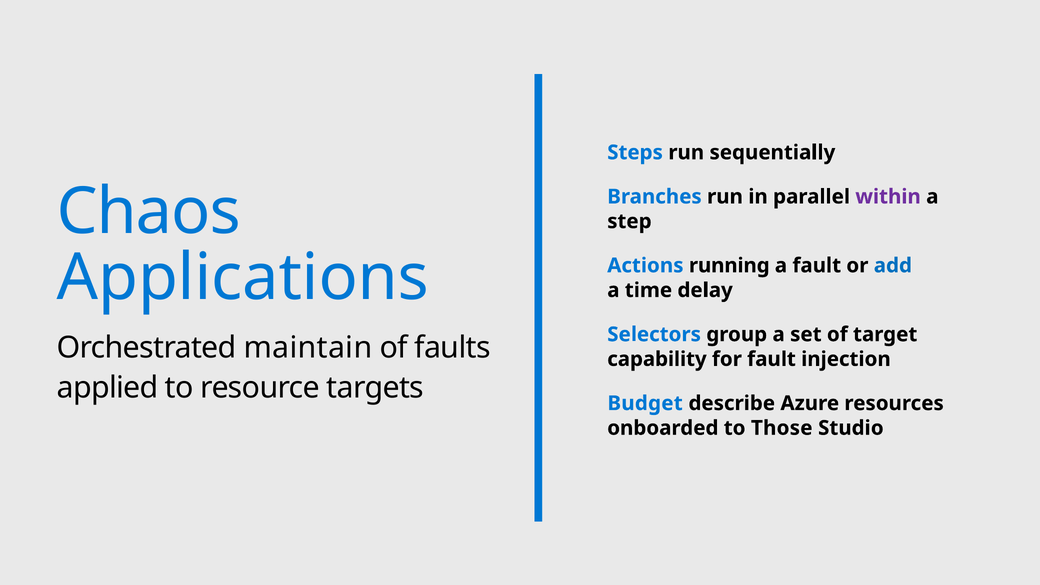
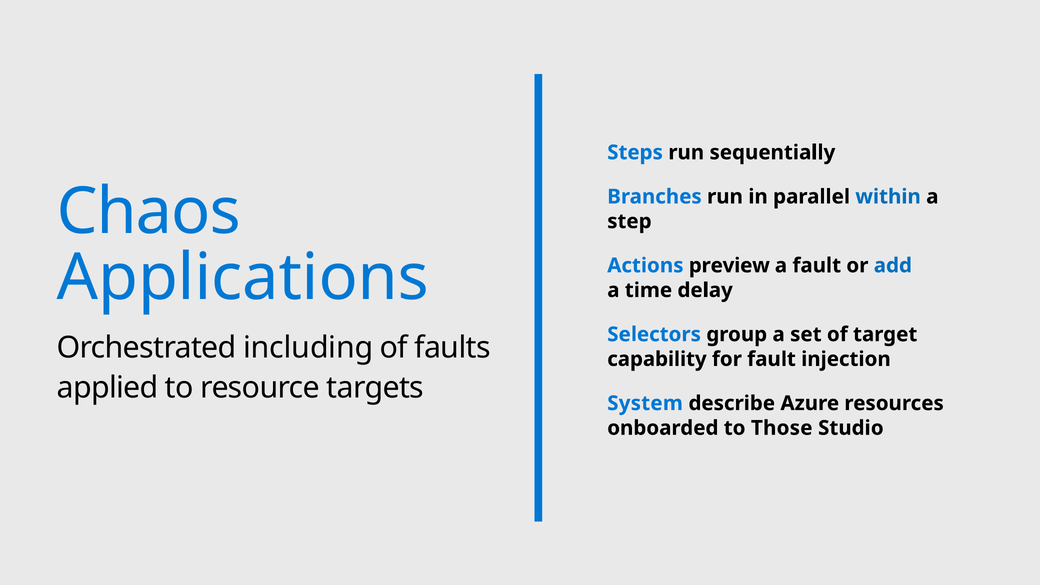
within colour: purple -> blue
running: running -> preview
maintain: maintain -> including
Budget: Budget -> System
